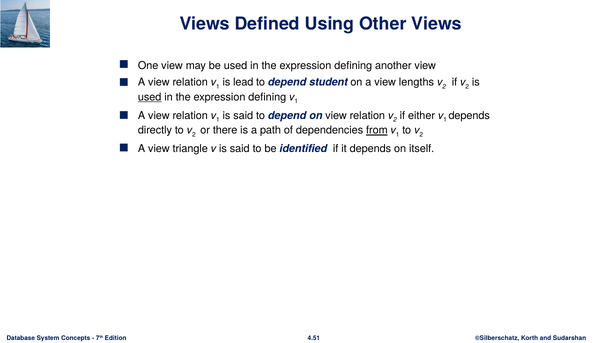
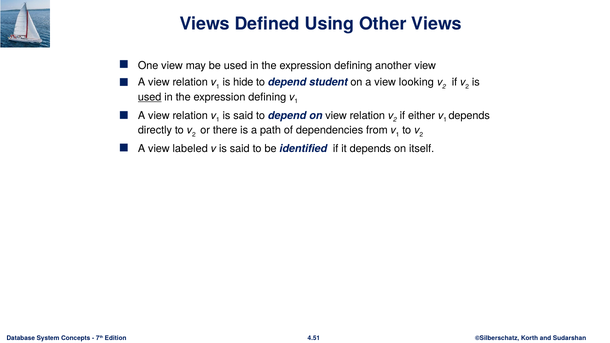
lead: lead -> hide
lengths: lengths -> looking
from underline: present -> none
triangle: triangle -> labeled
